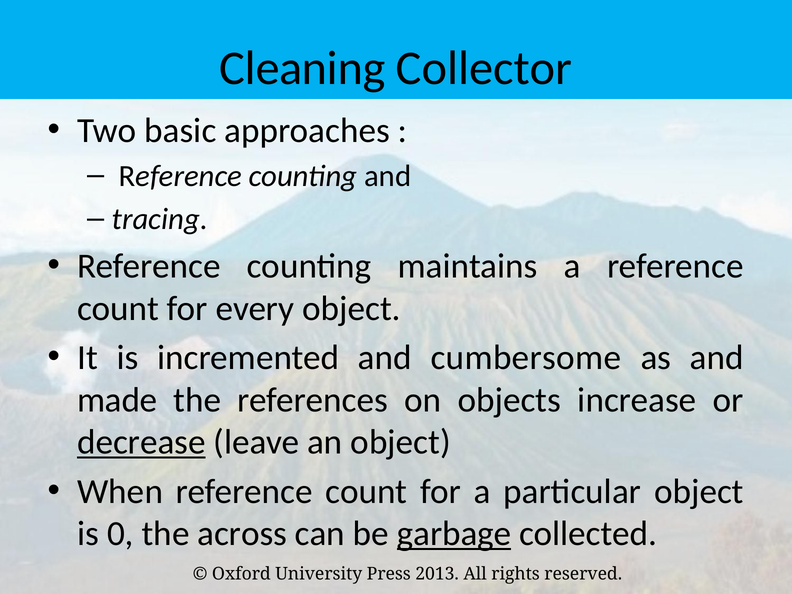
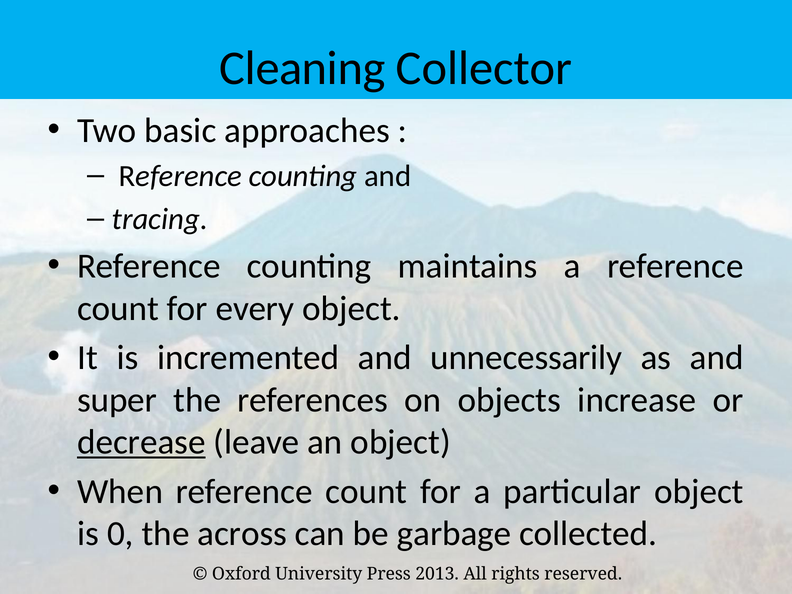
cumbersome: cumbersome -> unnecessarily
made: made -> super
garbage underline: present -> none
